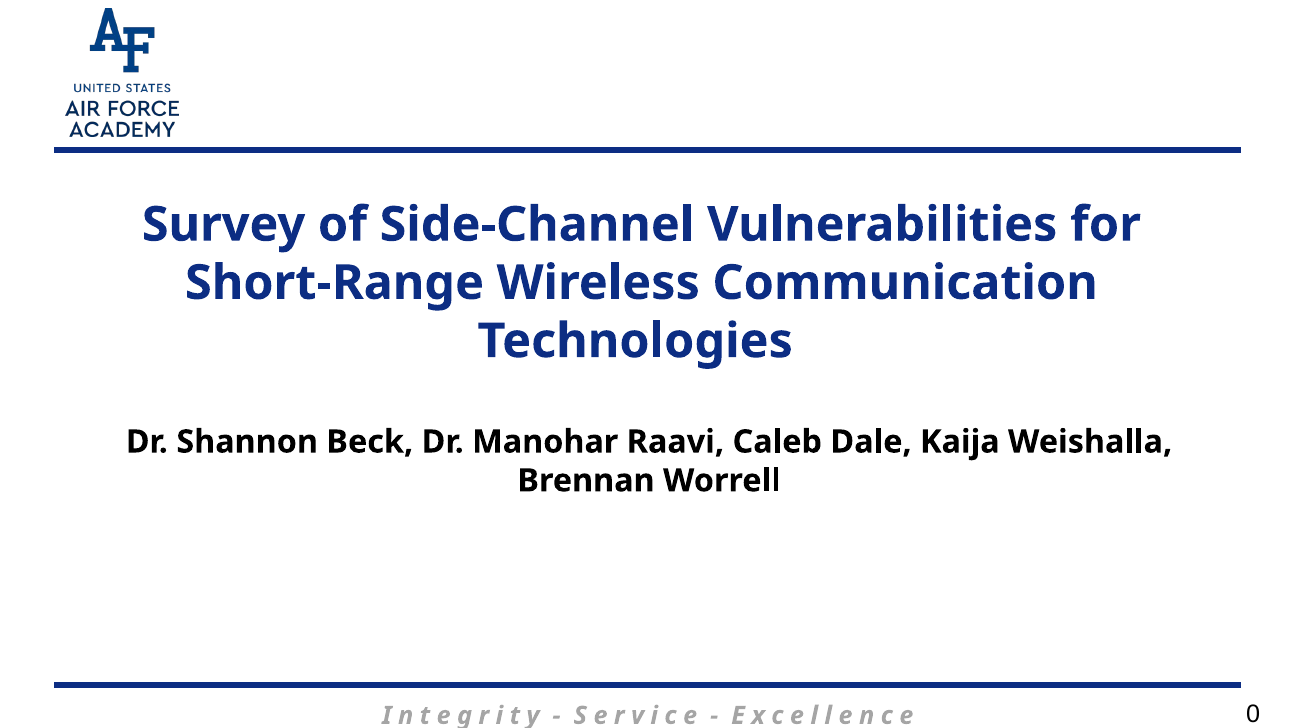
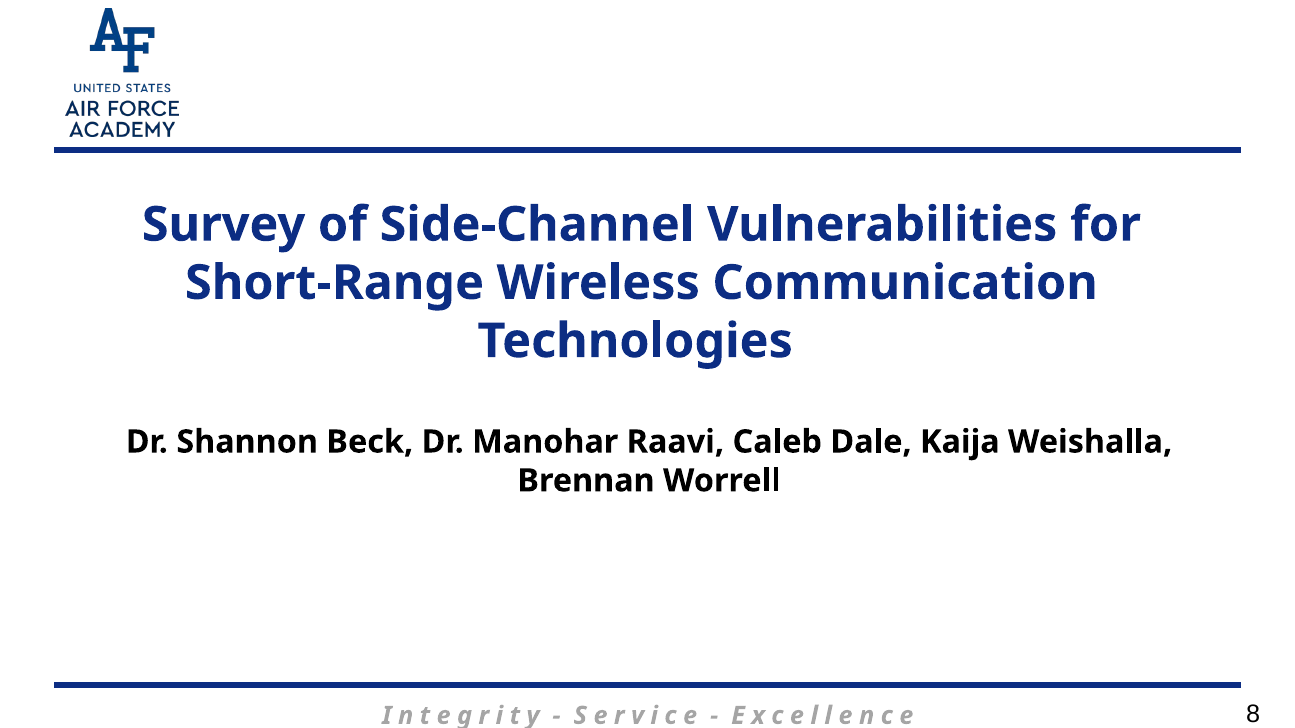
0: 0 -> 8
